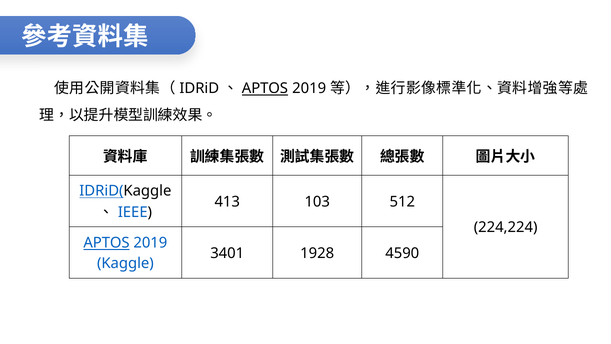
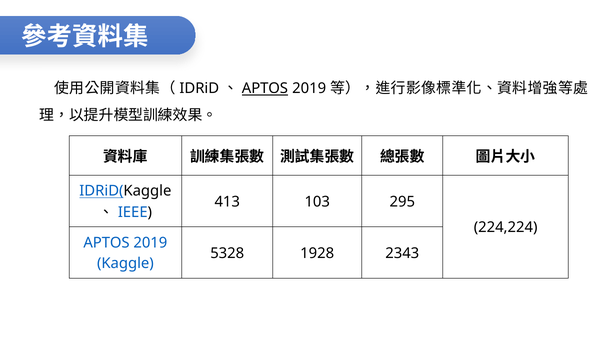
512: 512 -> 295
APTOS at (107, 243) underline: present -> none
3401: 3401 -> 5328
4590: 4590 -> 2343
